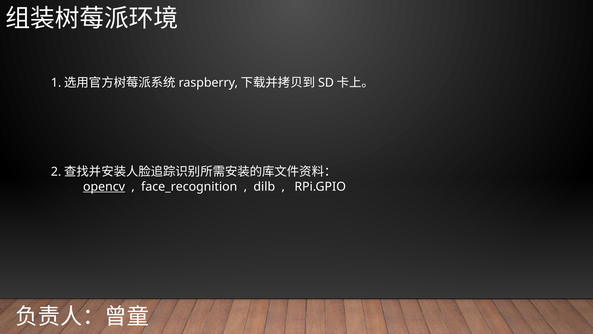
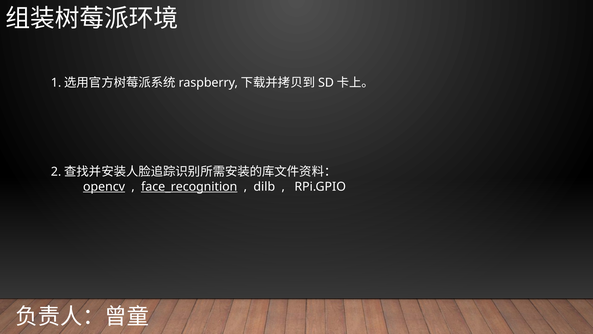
face_recognition underline: none -> present
